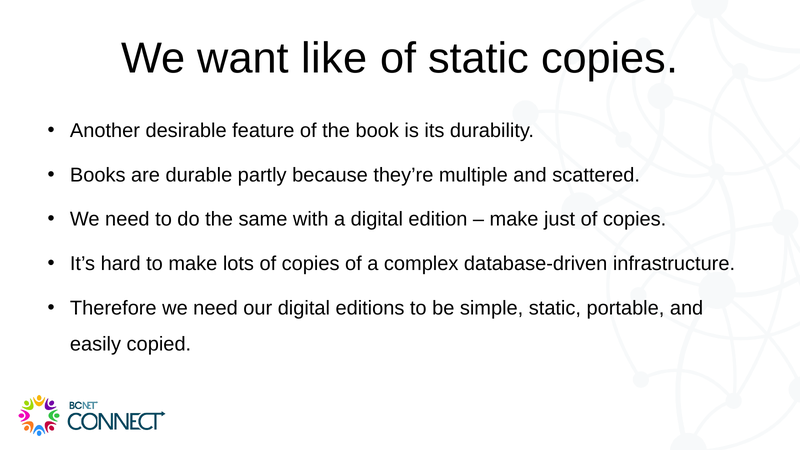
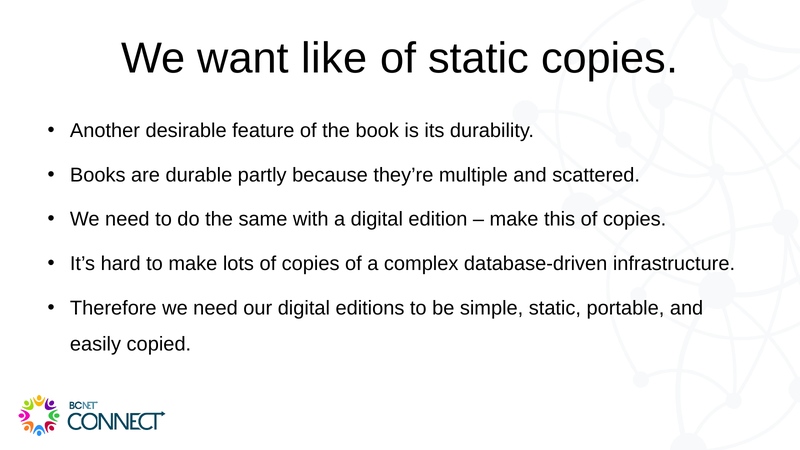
just: just -> this
